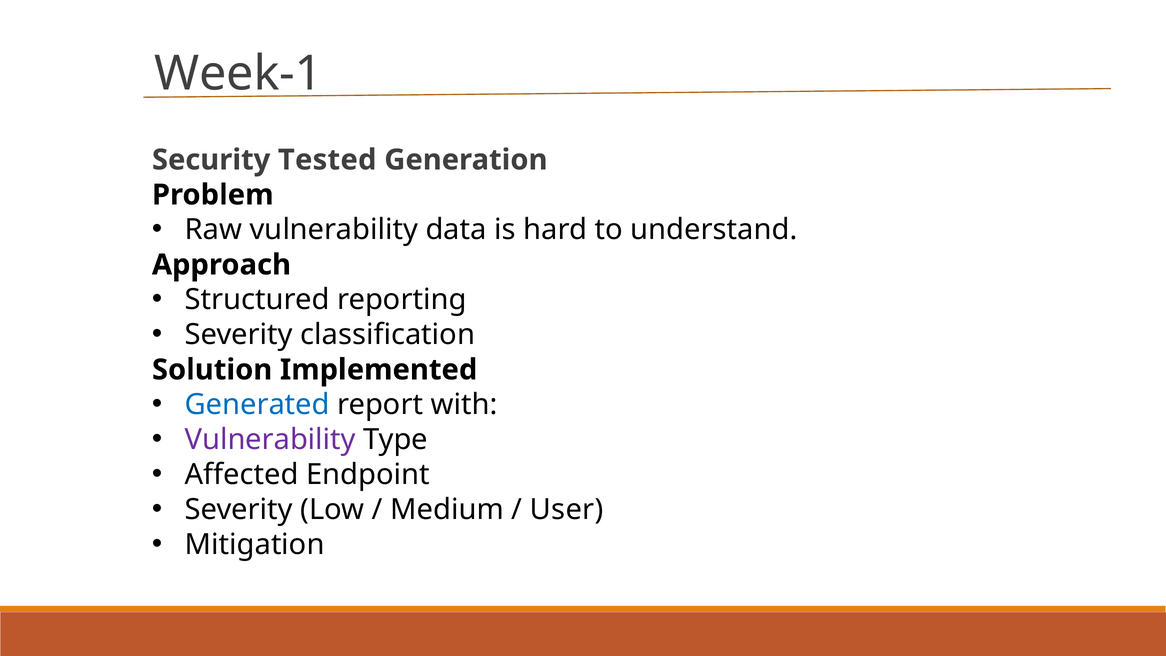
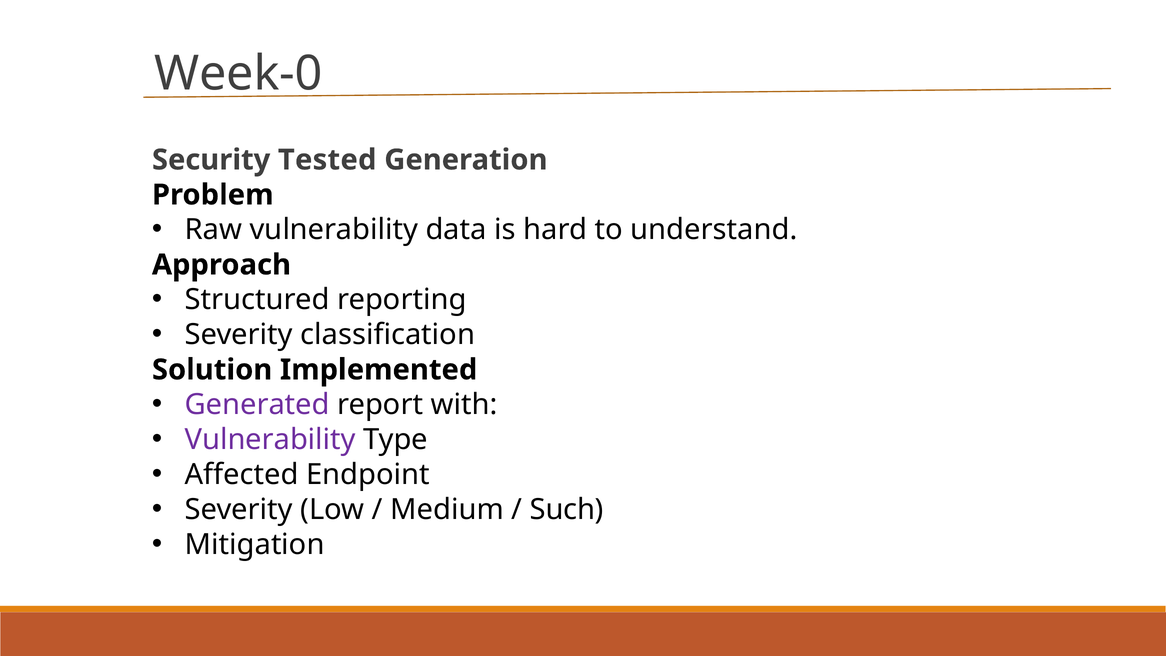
Week-1: Week-1 -> Week-0
Generated colour: blue -> purple
User: User -> Such
